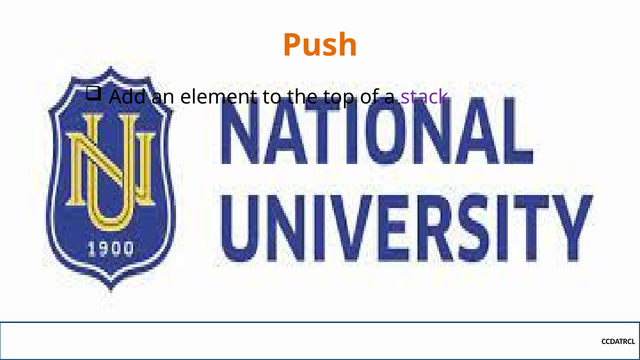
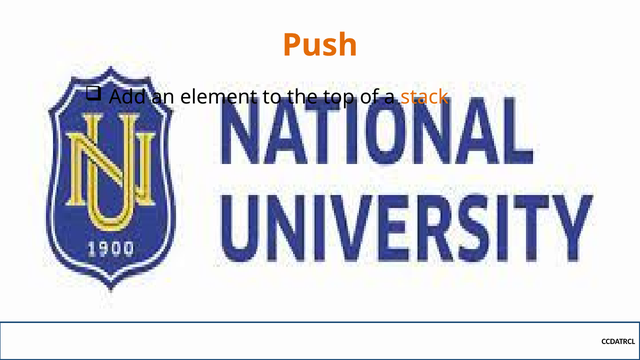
stack colour: purple -> orange
